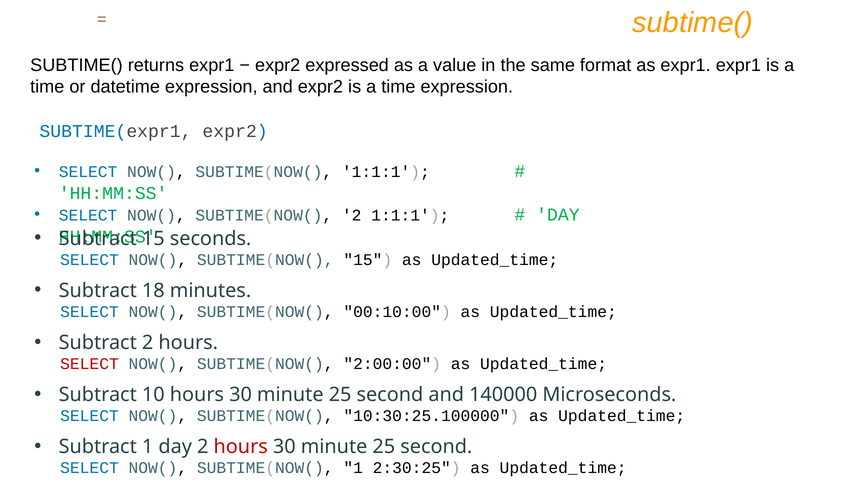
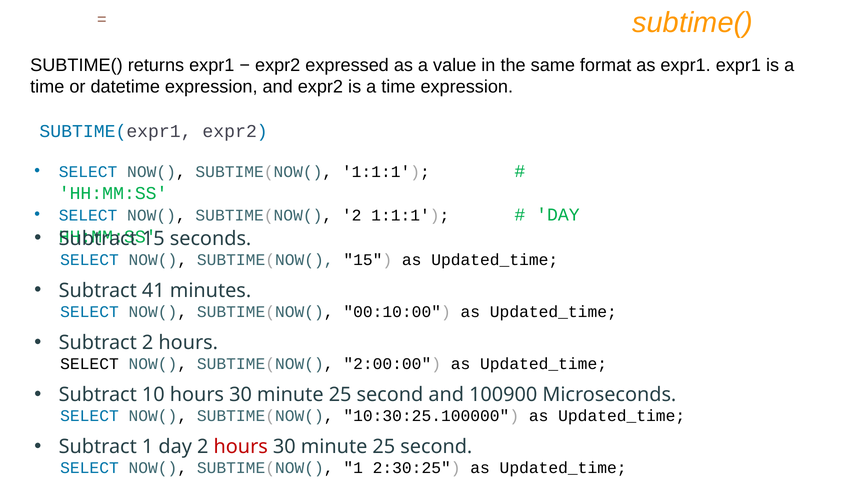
18: 18 -> 41
SELECT at (89, 364) colour: red -> black
140000: 140000 -> 100900
